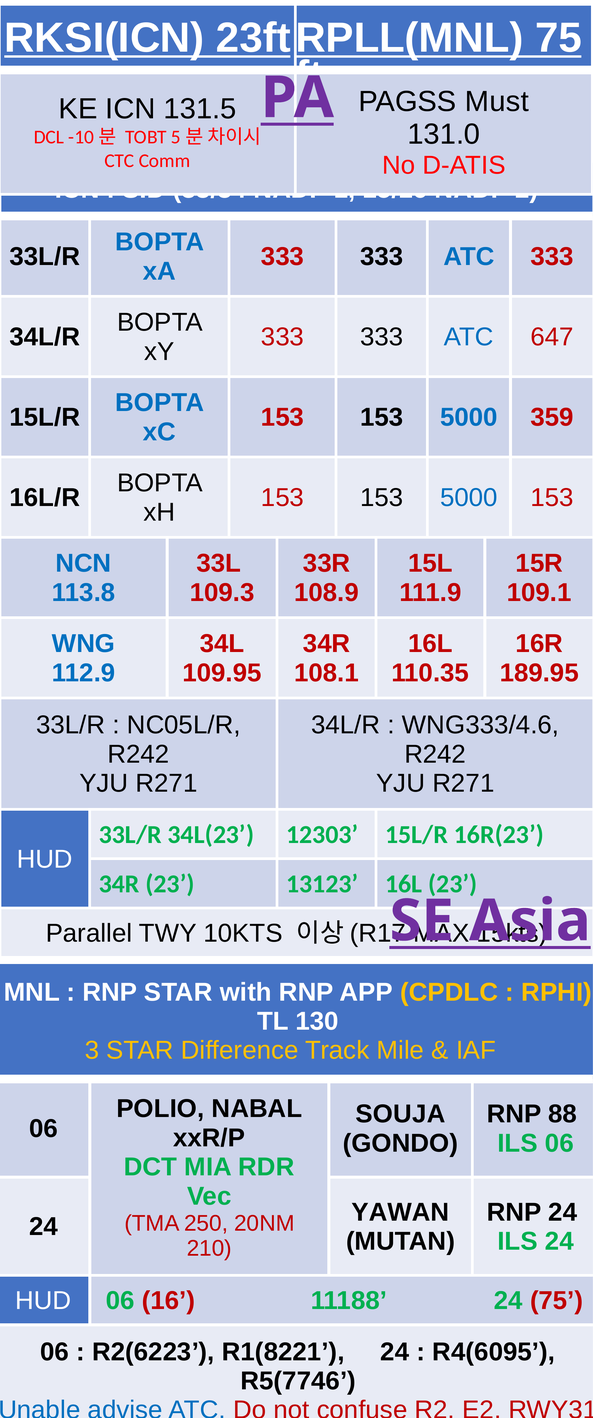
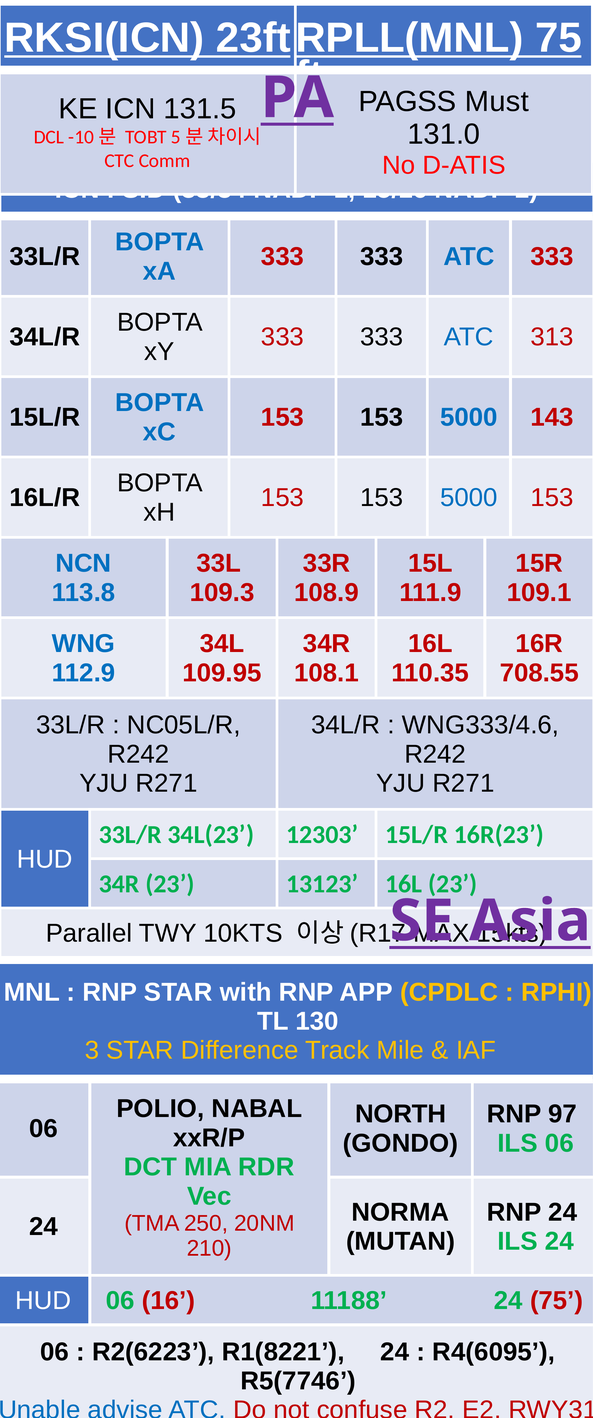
647: 647 -> 313
359: 359 -> 143
189.95: 189.95 -> 708.55
SOUJA: SOUJA -> NORTH
88: 88 -> 97
YAWAN: YAWAN -> NORMA
